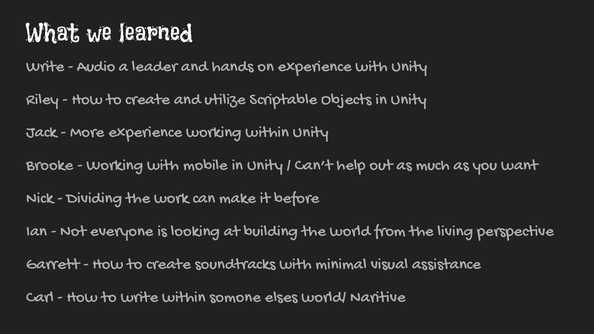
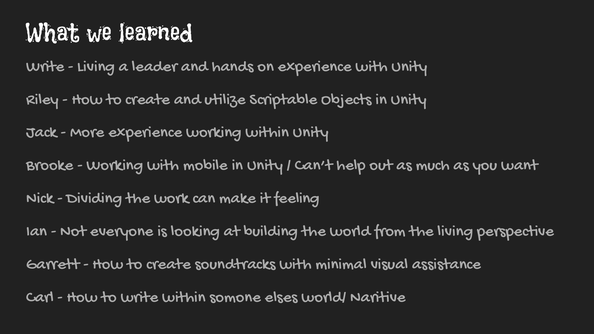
Audio at (96, 65): Audio -> Living
before: before -> feeling
